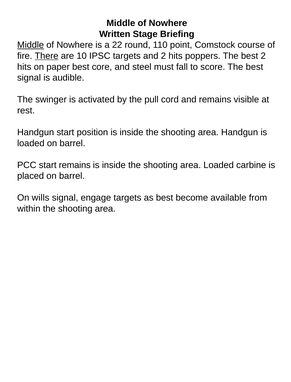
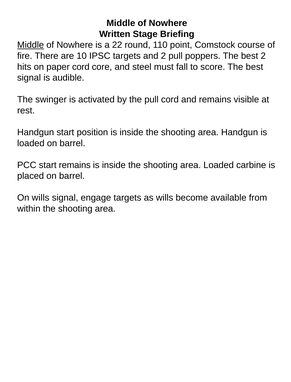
There underline: present -> none
and 2 hits: hits -> pull
paper best: best -> cord
as best: best -> wills
